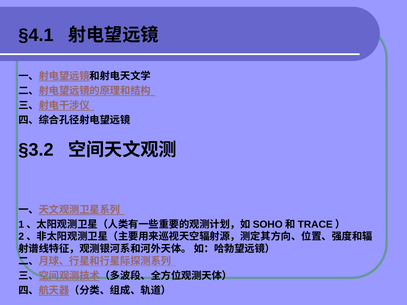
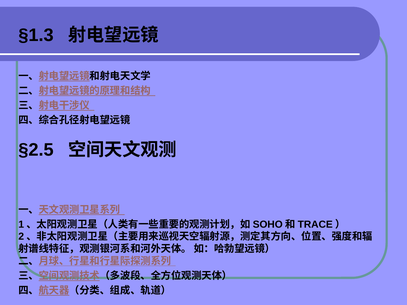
§4.1: §4.1 -> §1.3
§3.2: §3.2 -> §2.5
